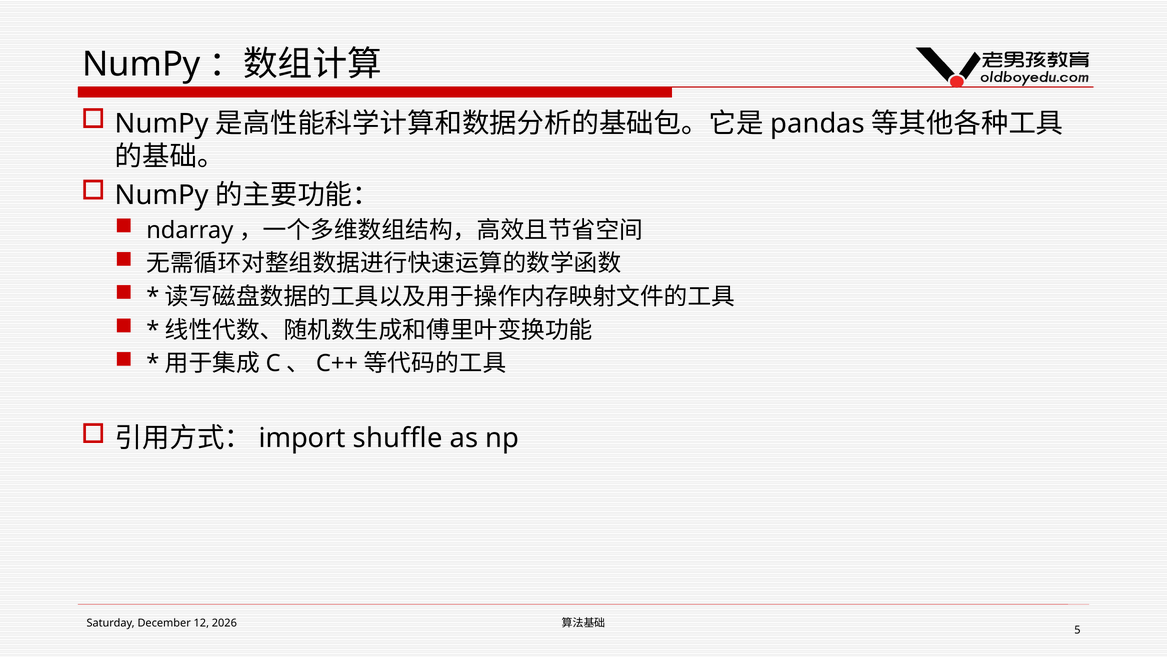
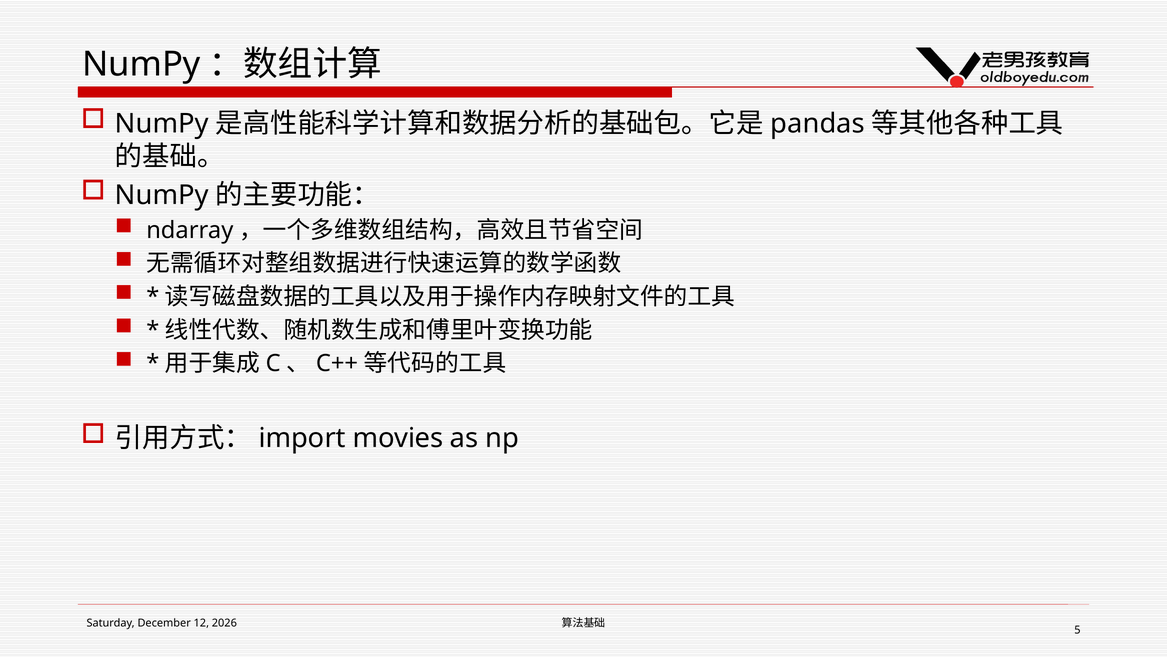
shuffle: shuffle -> movies
